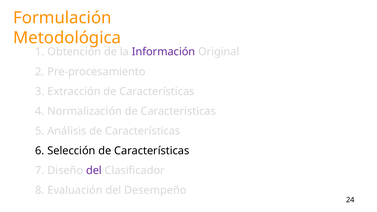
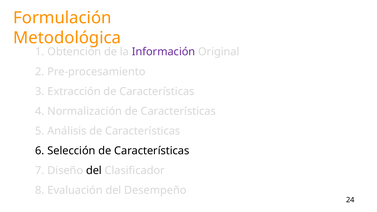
del at (94, 171) colour: purple -> black
